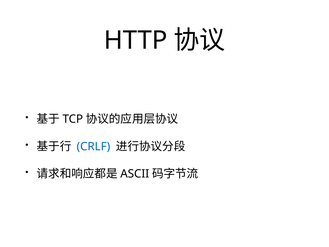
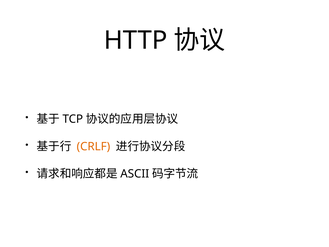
CRLF colour: blue -> orange
